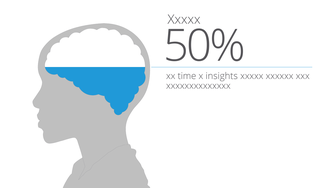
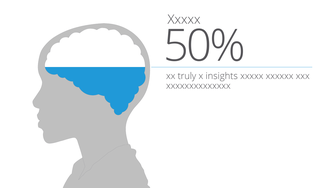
time: time -> truly
